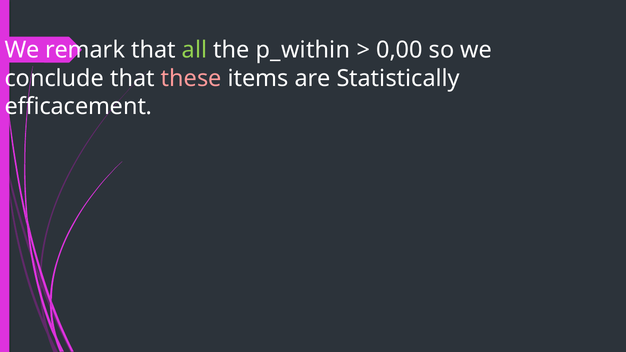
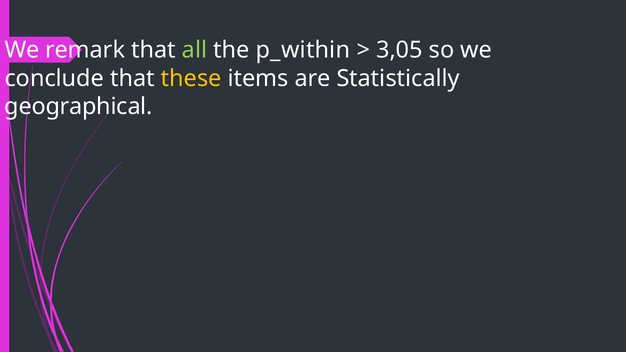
0,00: 0,00 -> 3,05
these colour: pink -> yellow
efficacement: efficacement -> geographical
